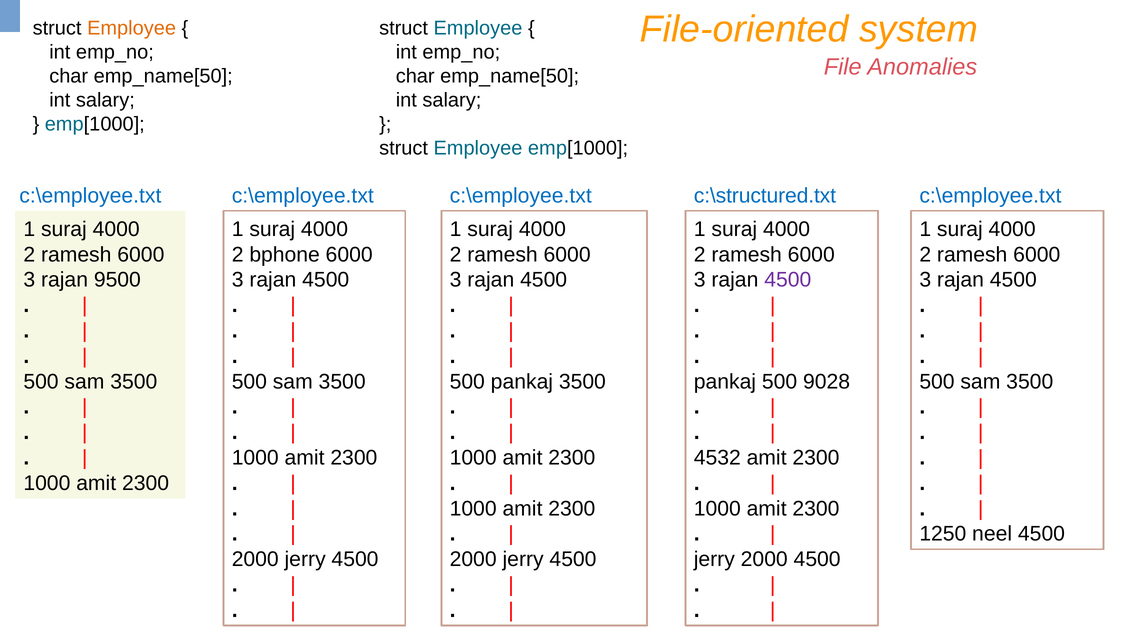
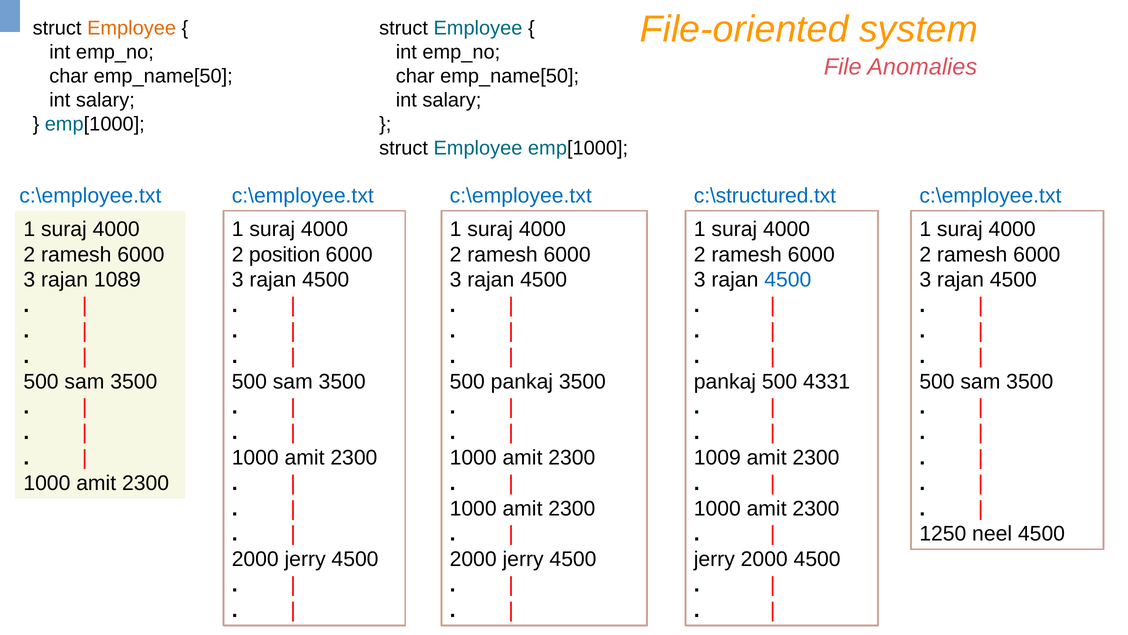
bphone: bphone -> position
9500: 9500 -> 1089
4500 at (788, 280) colour: purple -> blue
9028: 9028 -> 4331
4532: 4532 -> 1009
